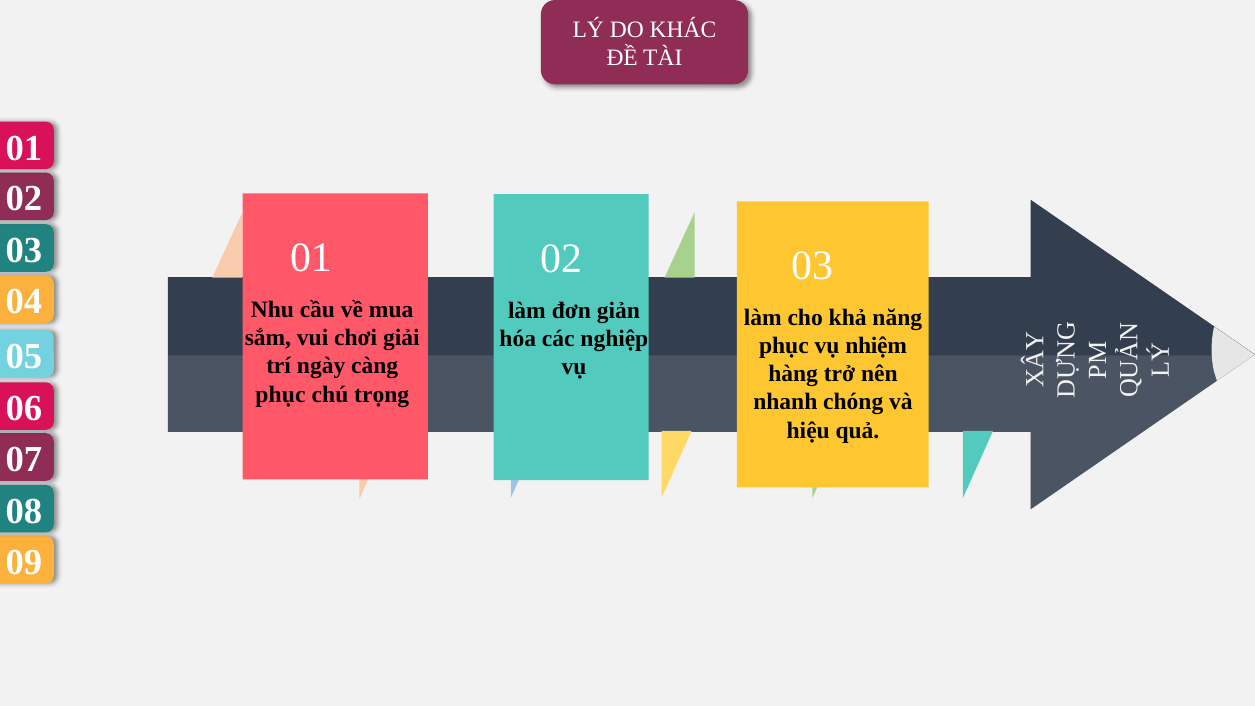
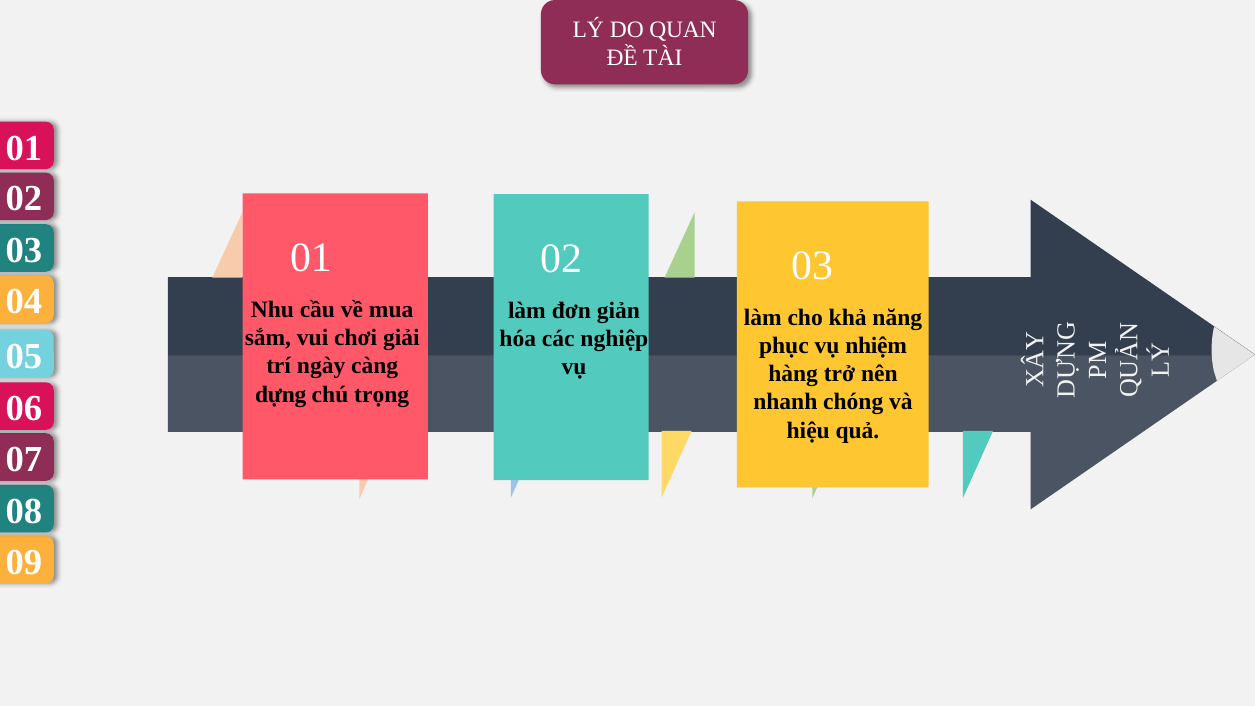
KHÁC: KHÁC -> QUAN
phục at (280, 394): phục -> dựng
